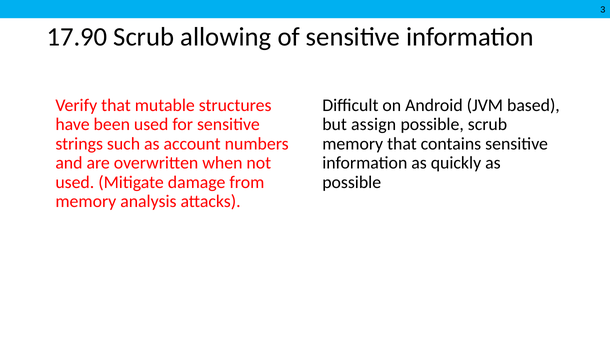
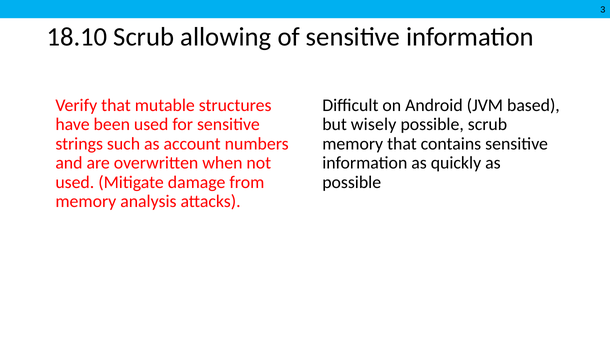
17.90: 17.90 -> 18.10
assign: assign -> wisely
